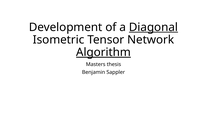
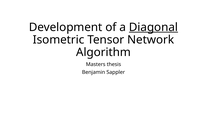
Algorithm underline: present -> none
